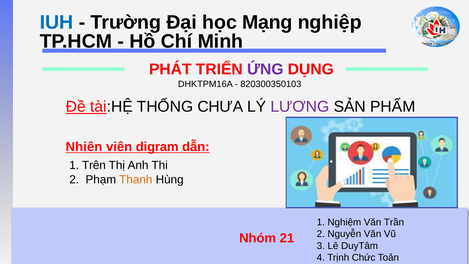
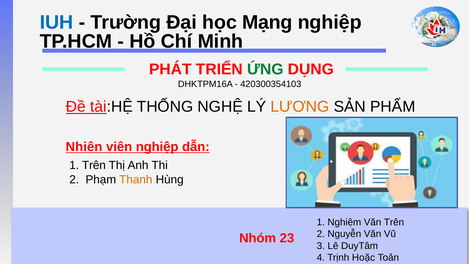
ỨNG colour: purple -> green
820300350103: 820300350103 -> 420300354103
CHƯA: CHƯA -> NGHỆ
LƯƠNG colour: purple -> orange
viên digram: digram -> nghiệp
Văn Trần: Trần -> Trên
21: 21 -> 23
Chức: Chức -> Hoặc
